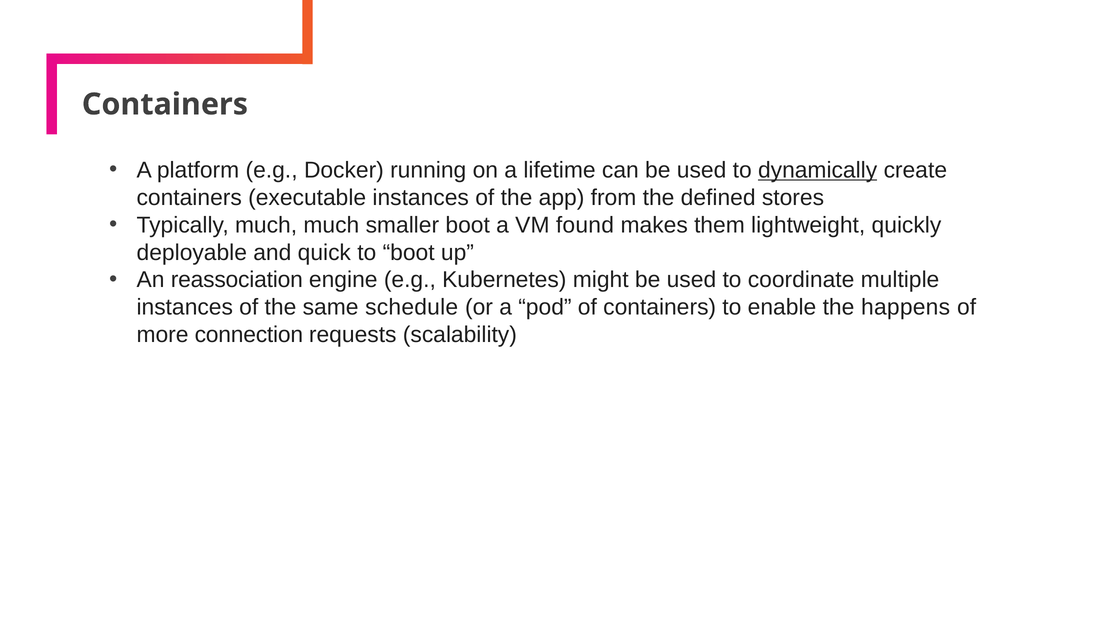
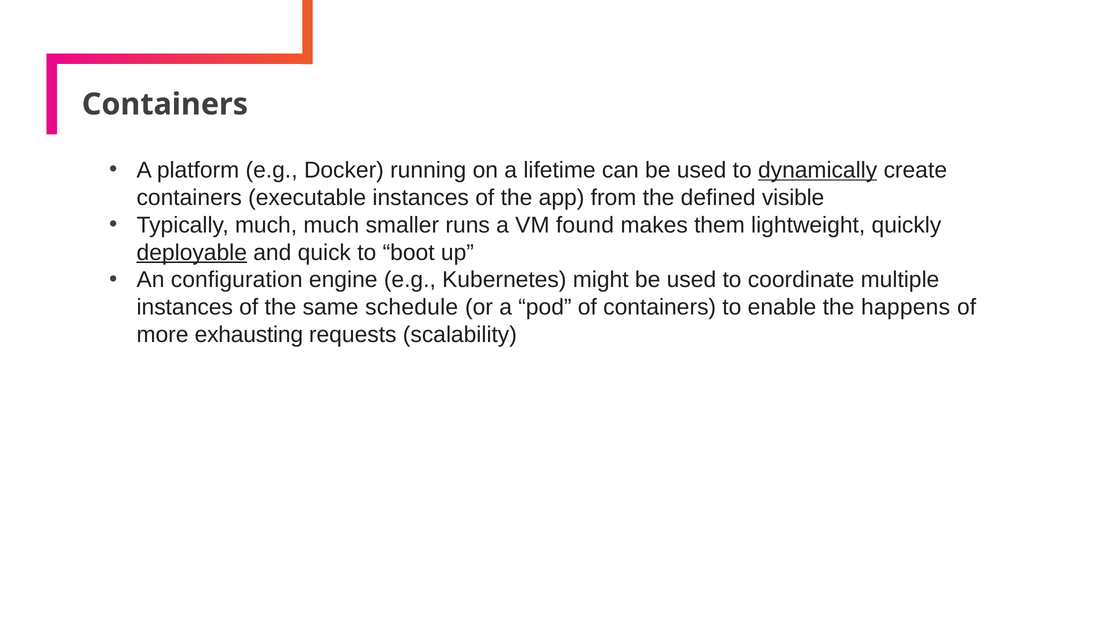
stores: stores -> visible
smaller boot: boot -> runs
deployable underline: none -> present
reassociation: reassociation -> configuration
connection: connection -> exhausting
